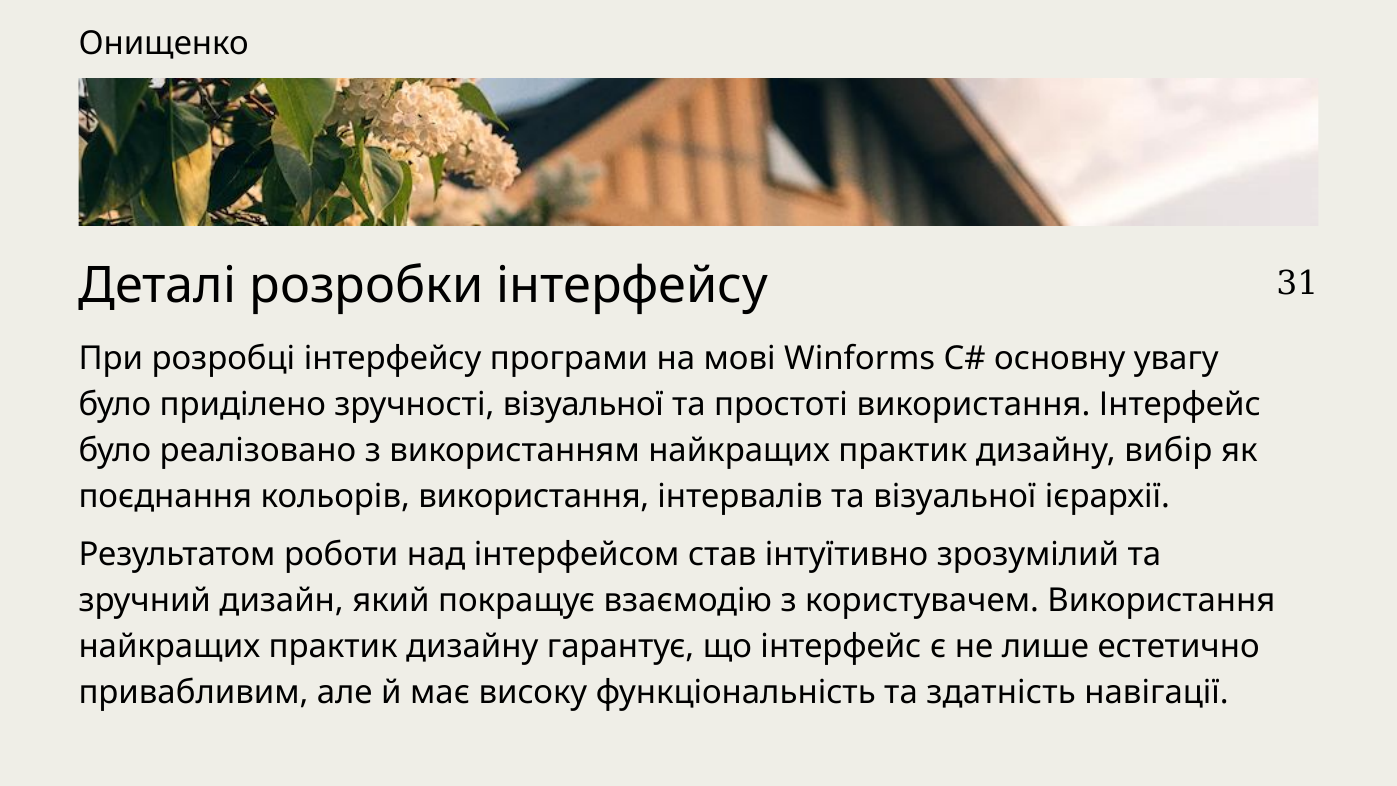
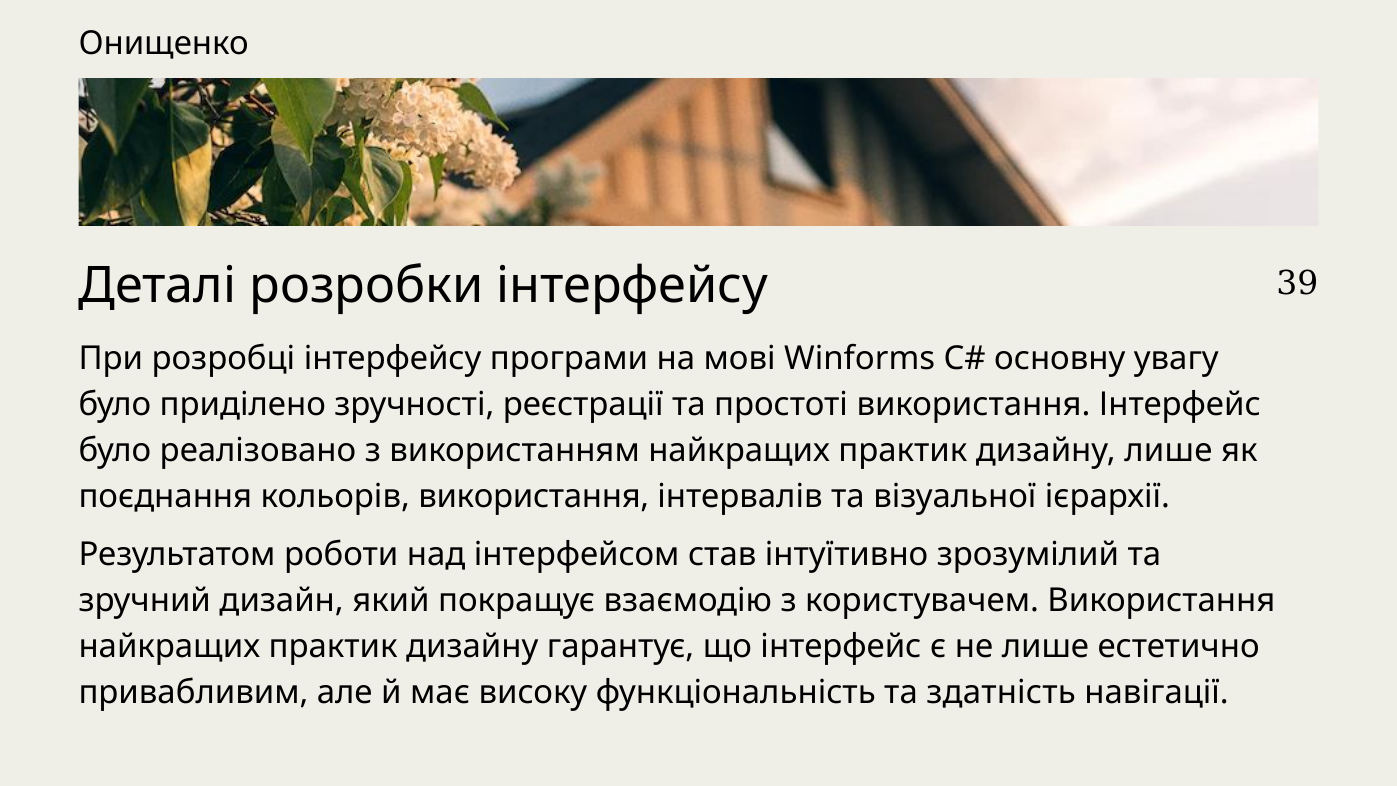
31: 31 -> 39
зручності візуальної: візуальної -> реєстрації
дизайну вибір: вибір -> лише
